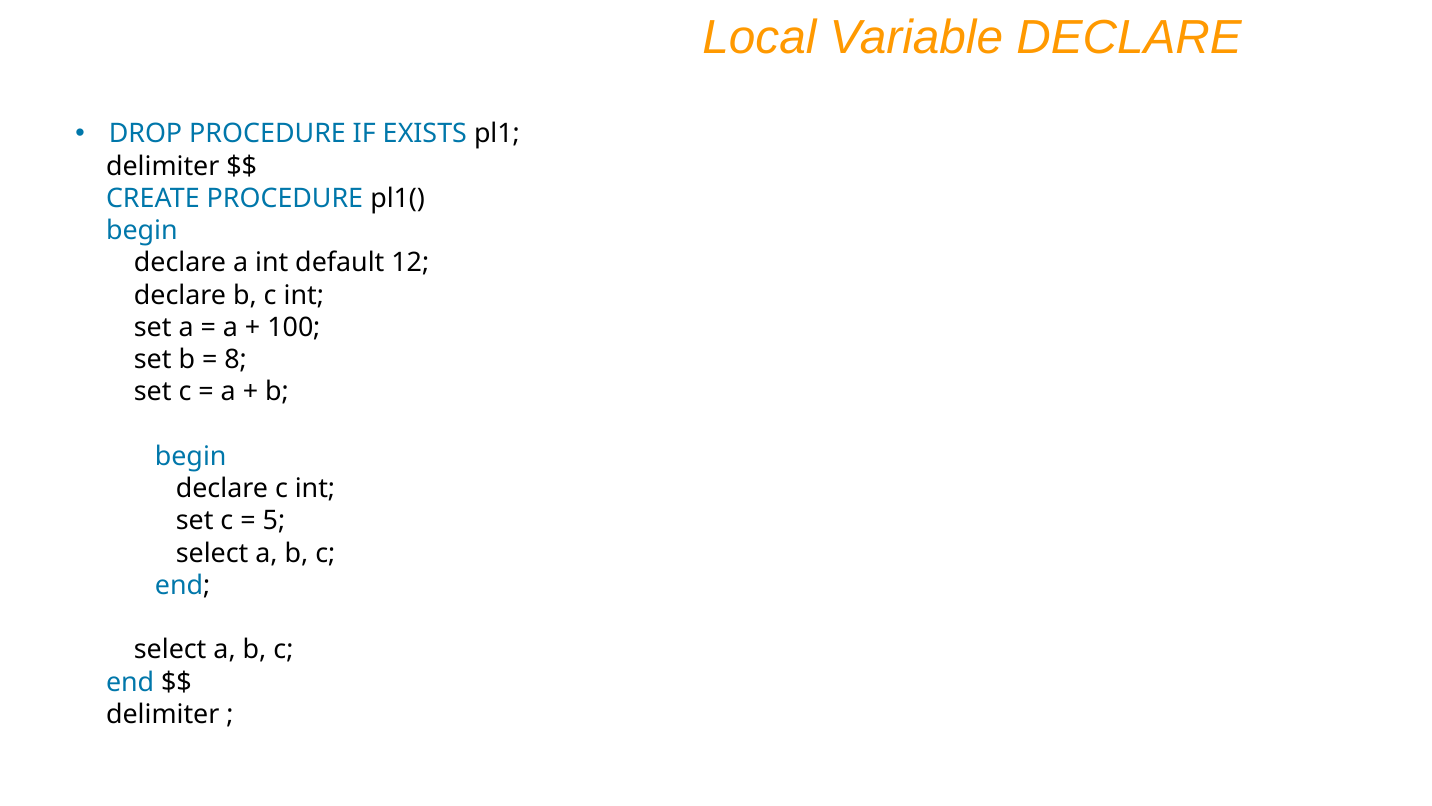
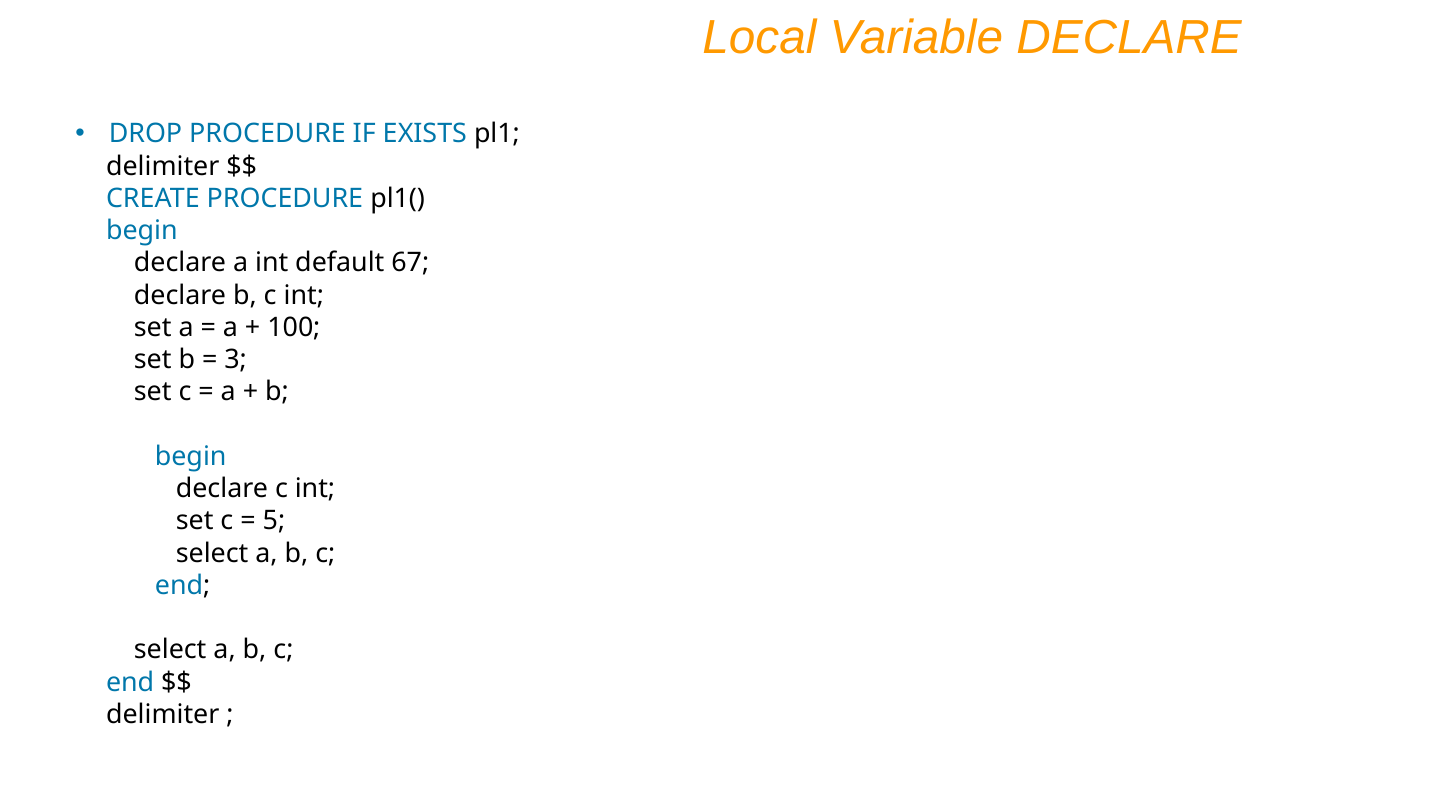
12: 12 -> 67
8: 8 -> 3
